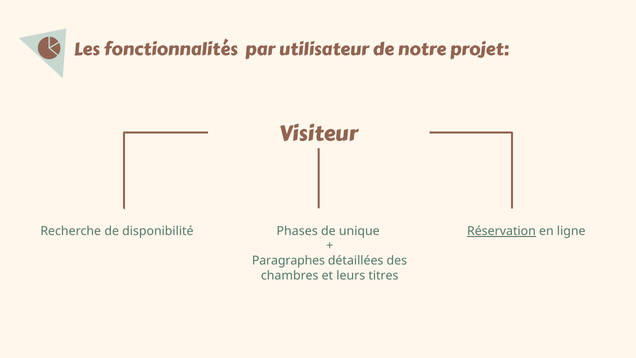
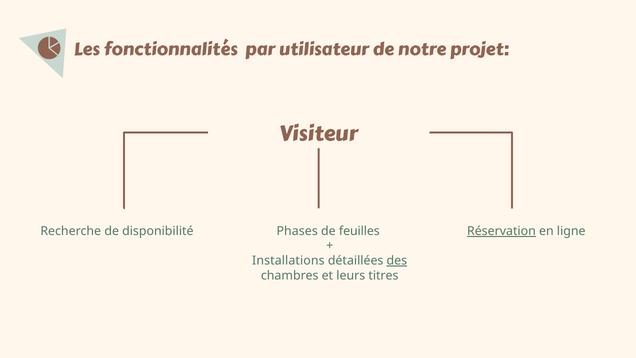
unique: unique -> feuilles
Paragraphes: Paragraphes -> Installations
des underline: none -> present
